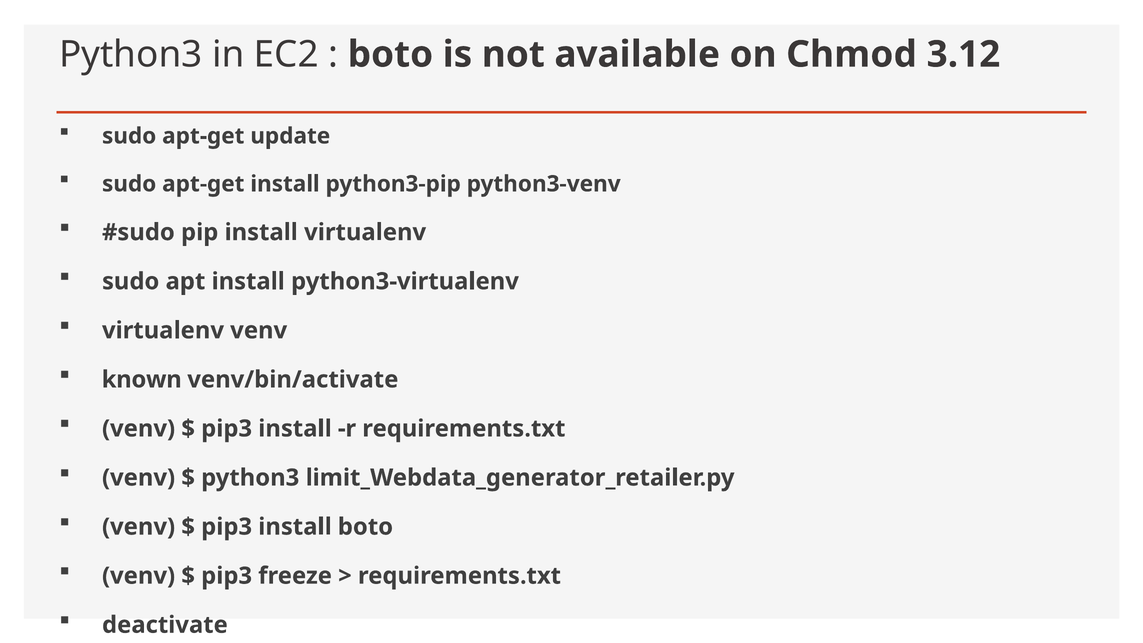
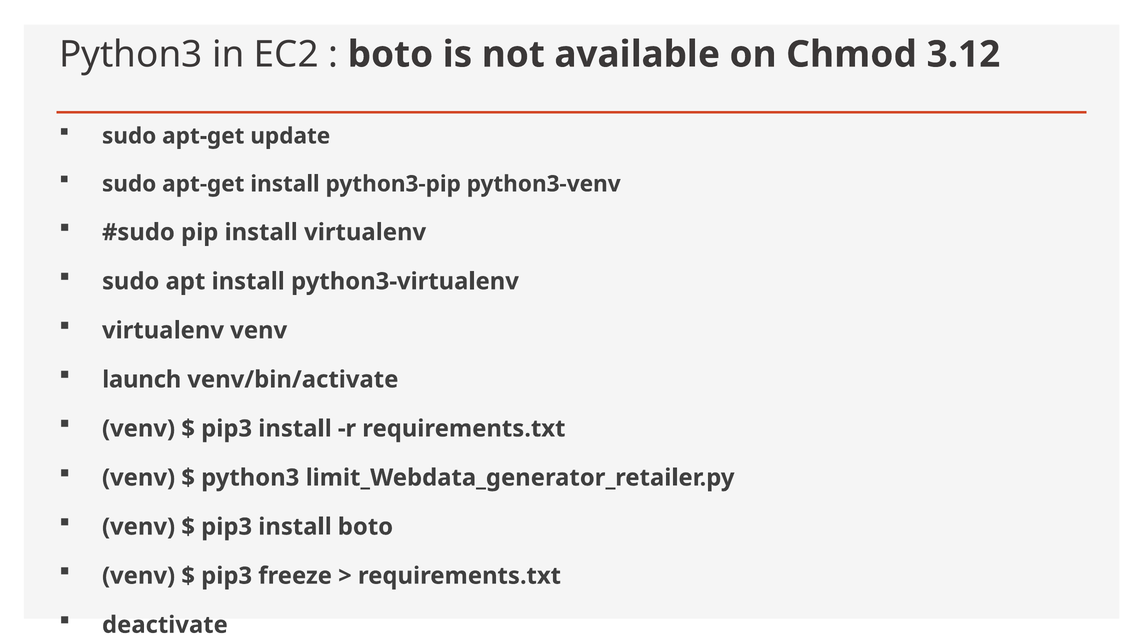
known: known -> launch
